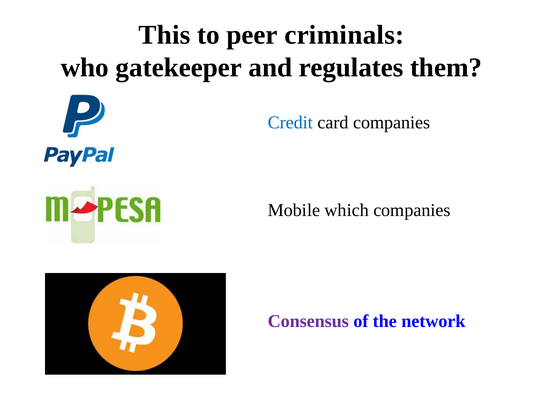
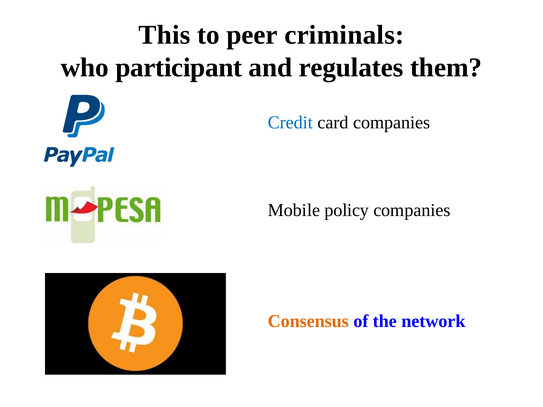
gatekeeper: gatekeeper -> participant
which: which -> policy
Consensus colour: purple -> orange
